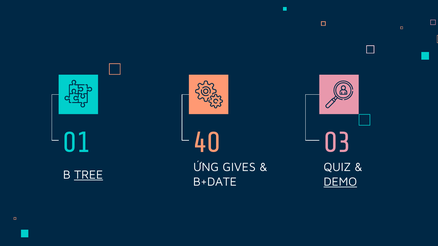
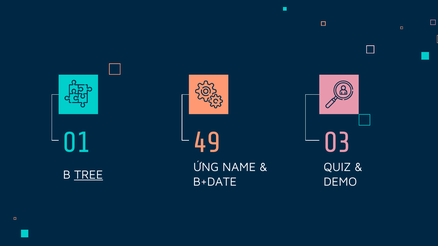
40: 40 -> 49
GIVES: GIVES -> NAME
DEMO underline: present -> none
